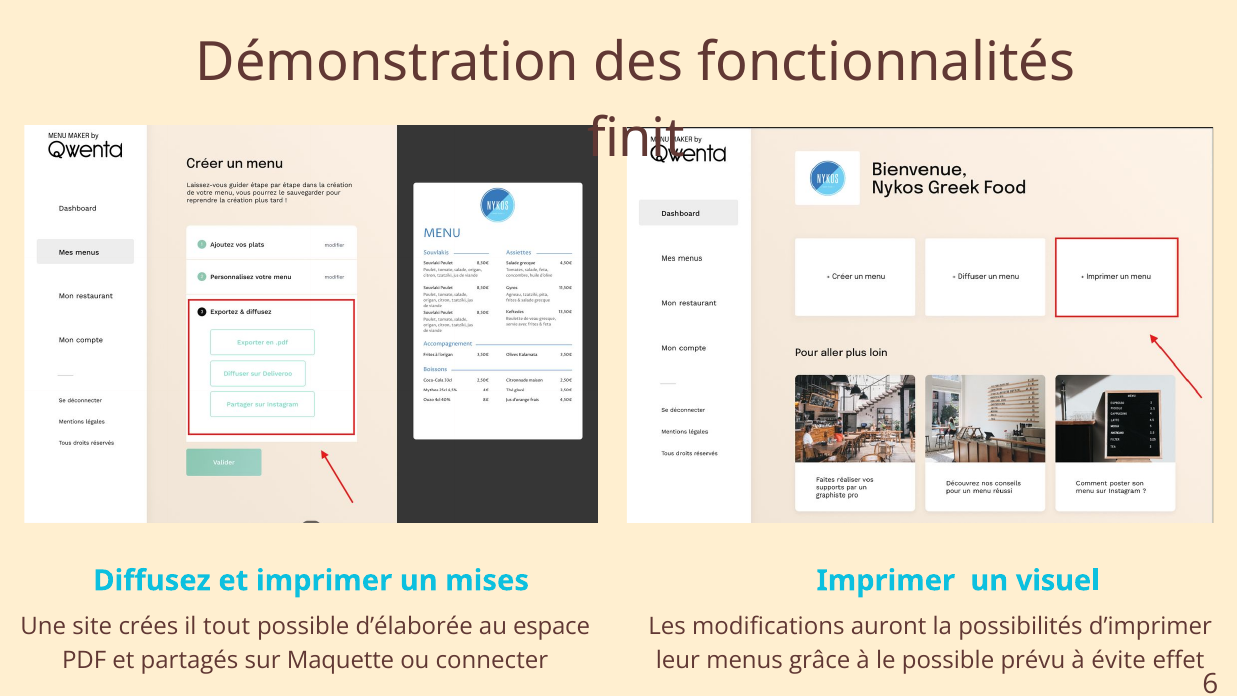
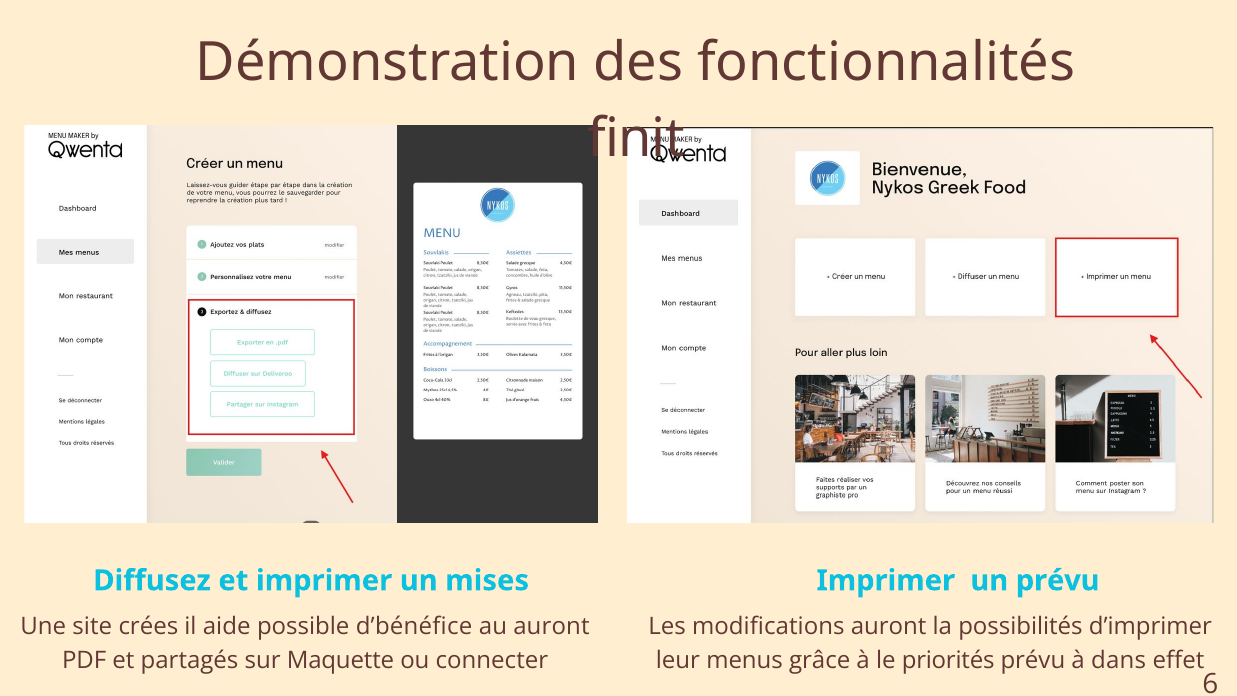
un visuel: visuel -> prévu
tout: tout -> aide
d’élaborée: d’élaborée -> d’bénéfice
au espace: espace -> auront
le possible: possible -> priorités
évite: évite -> dans
